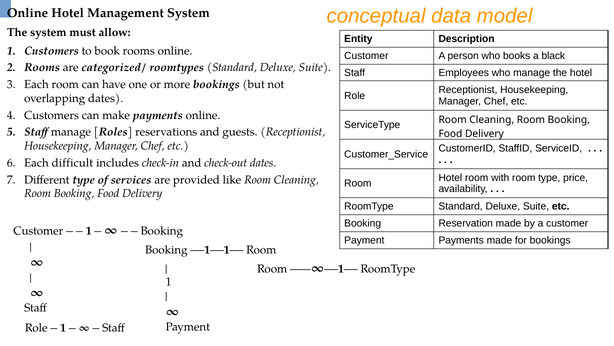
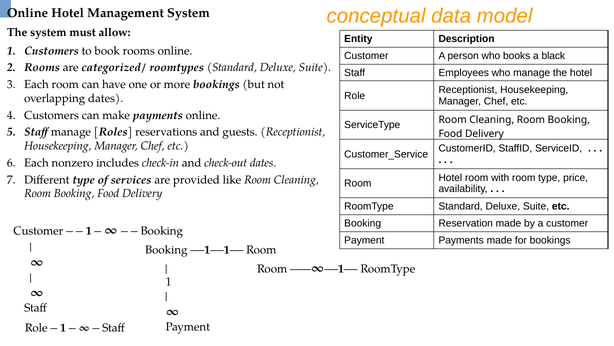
difficult: difficult -> nonzero
